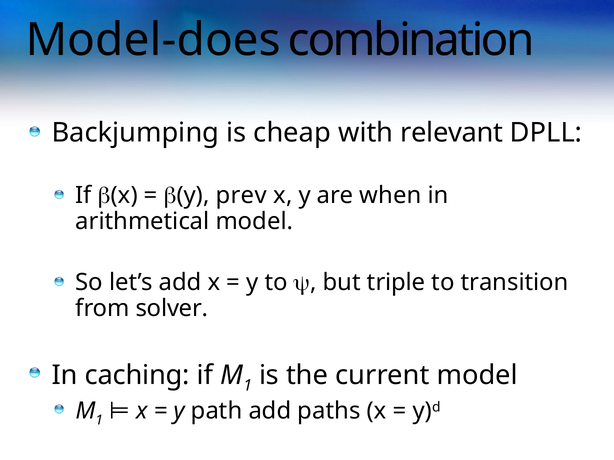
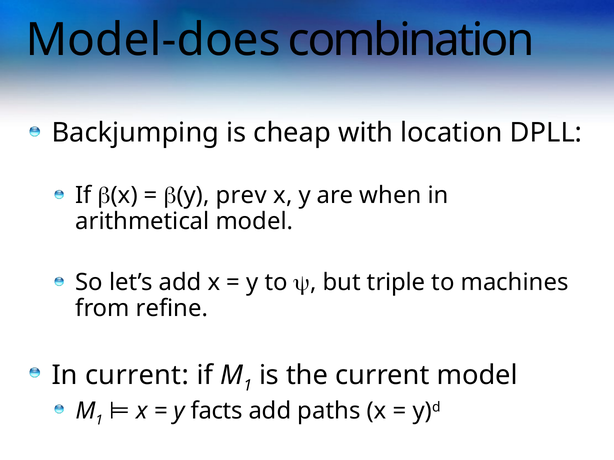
relevant: relevant -> location
transition: transition -> machines
solver: solver -> refine
In caching: caching -> current
path: path -> facts
